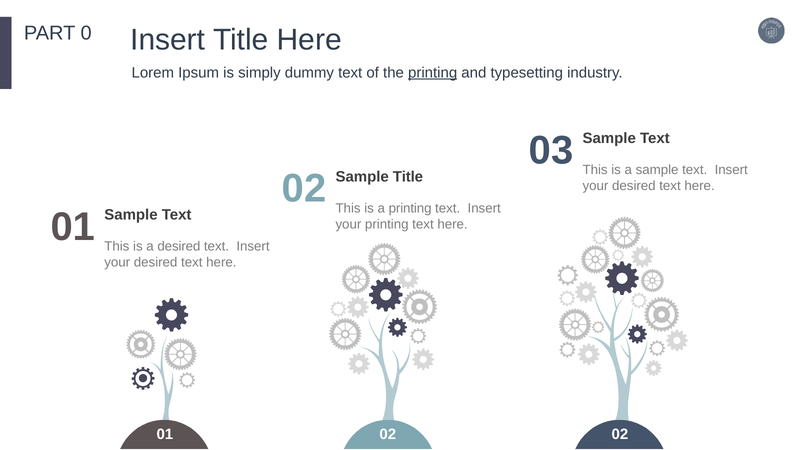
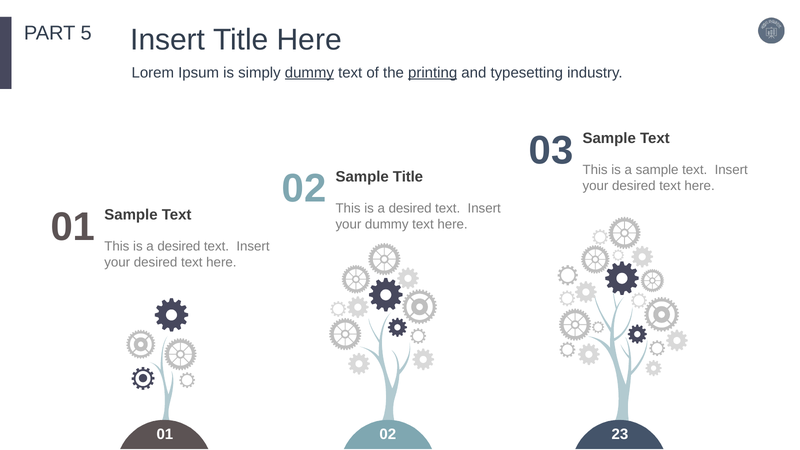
0: 0 -> 5
dummy at (309, 73) underline: none -> present
printing at (410, 208): printing -> desired
your printing: printing -> dummy
02 02: 02 -> 23
